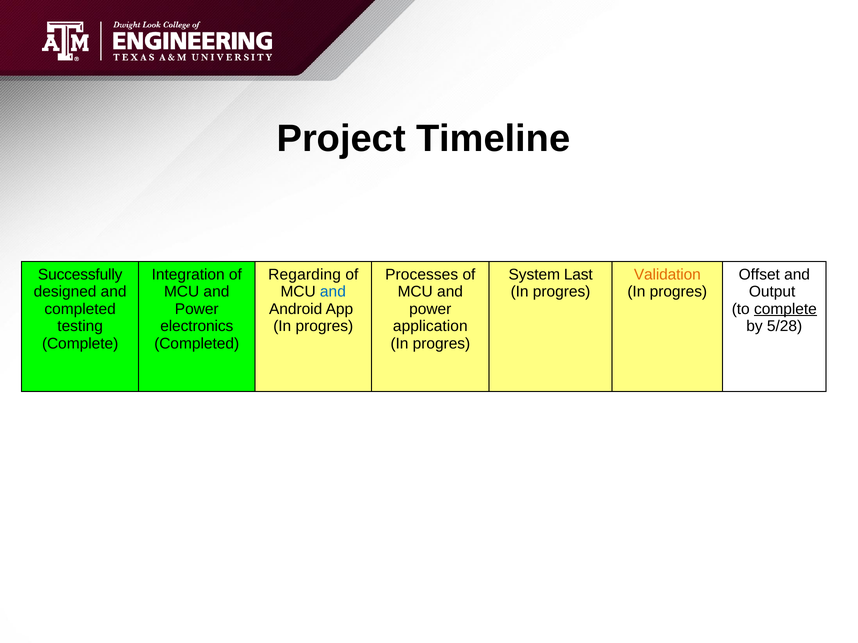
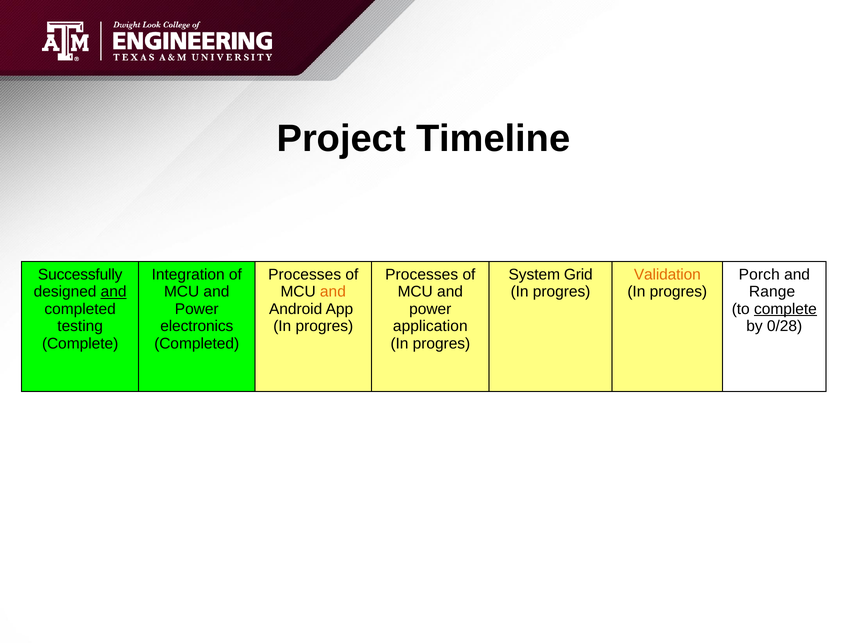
Regarding at (305, 275): Regarding -> Processes
Last: Last -> Grid
Offset: Offset -> Porch
and at (114, 292) underline: none -> present
and at (333, 292) colour: blue -> orange
Output: Output -> Range
5/28: 5/28 -> 0/28
